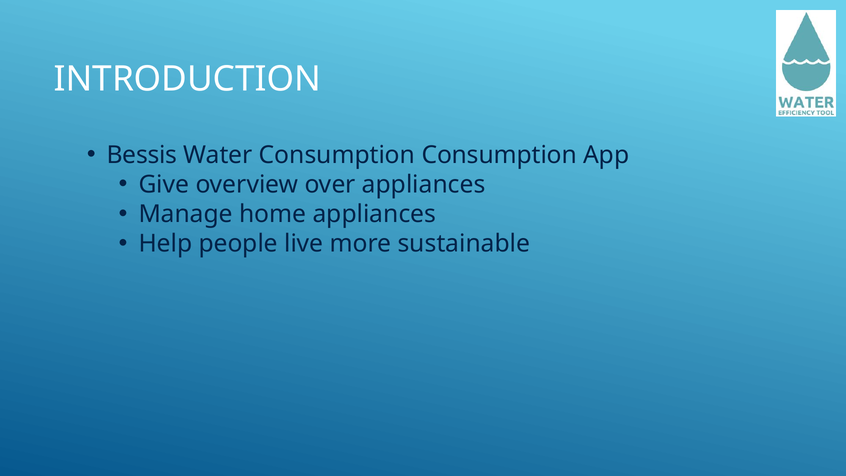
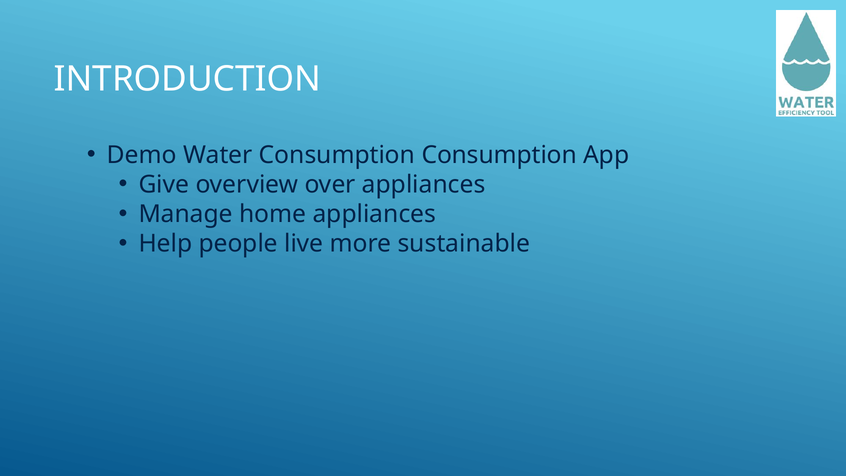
Bessis: Bessis -> Demo
